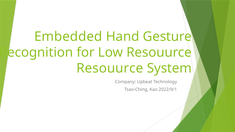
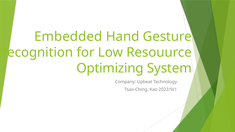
Resouurce at (110, 68): Resouurce -> Optimizing
